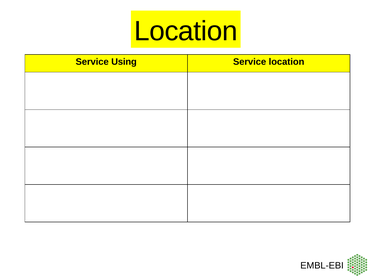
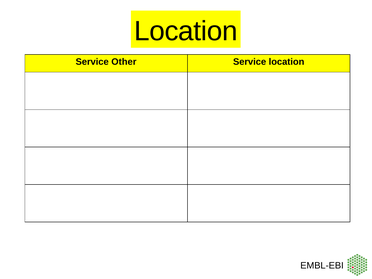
Using: Using -> Other
